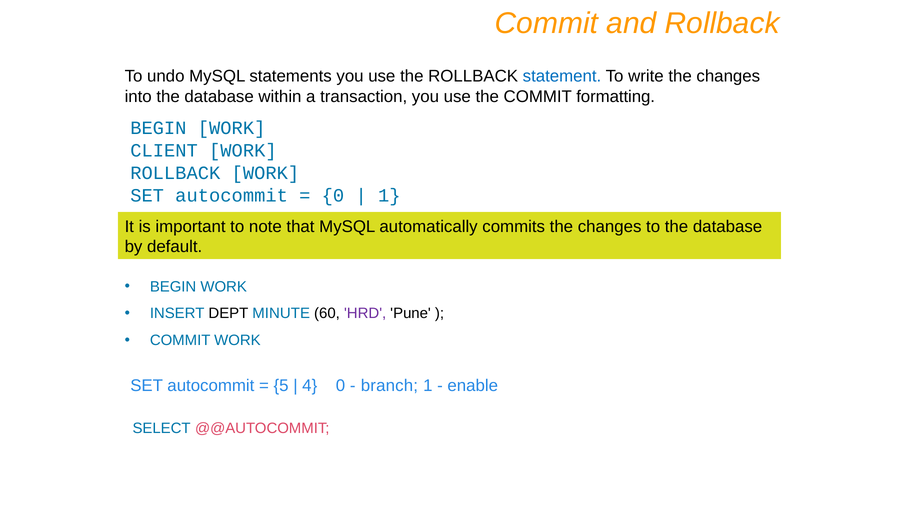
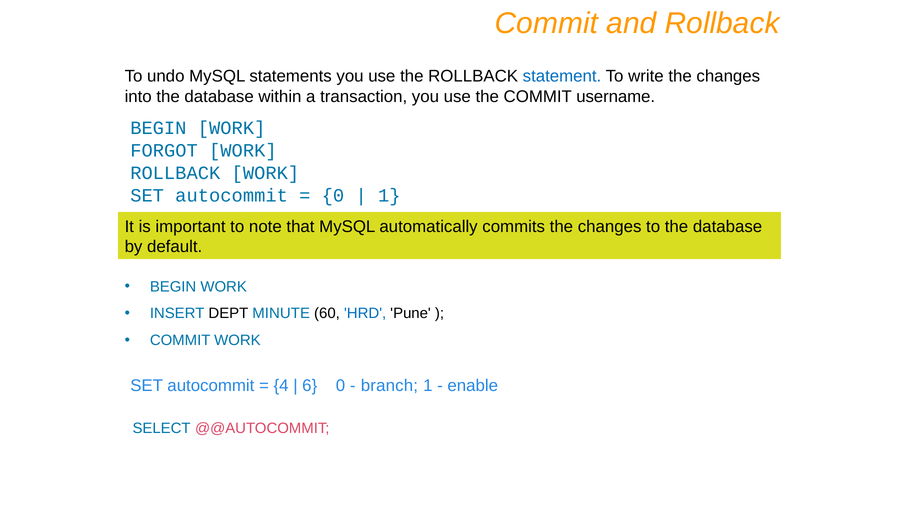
formatting: formatting -> username
CLIENT: CLIENT -> FORGOT
HRD colour: purple -> blue
5: 5 -> 4
4: 4 -> 6
